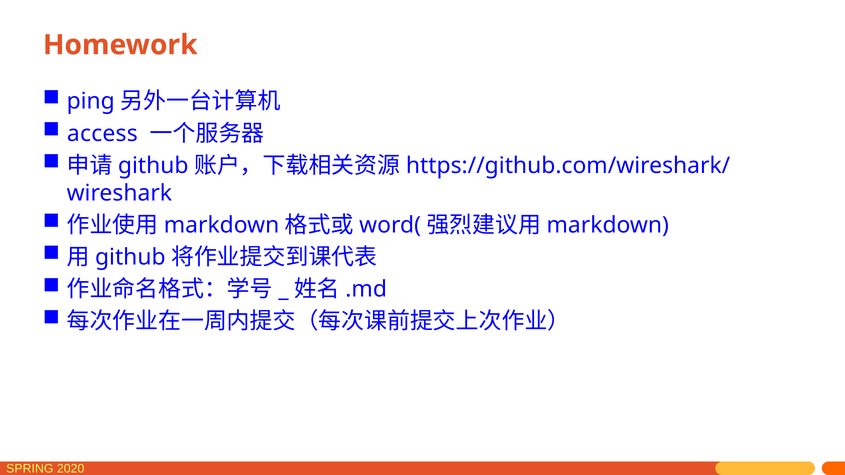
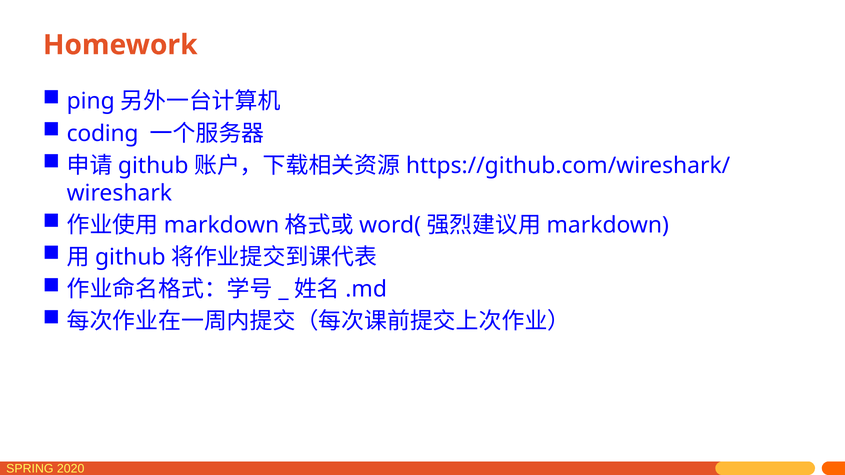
access: access -> coding
